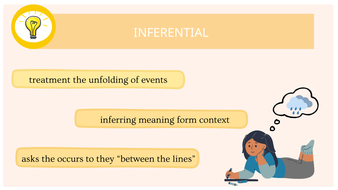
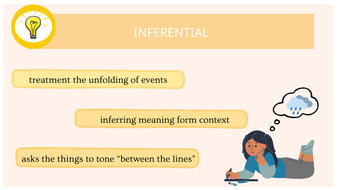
occurs: occurs -> things
they: they -> tone
